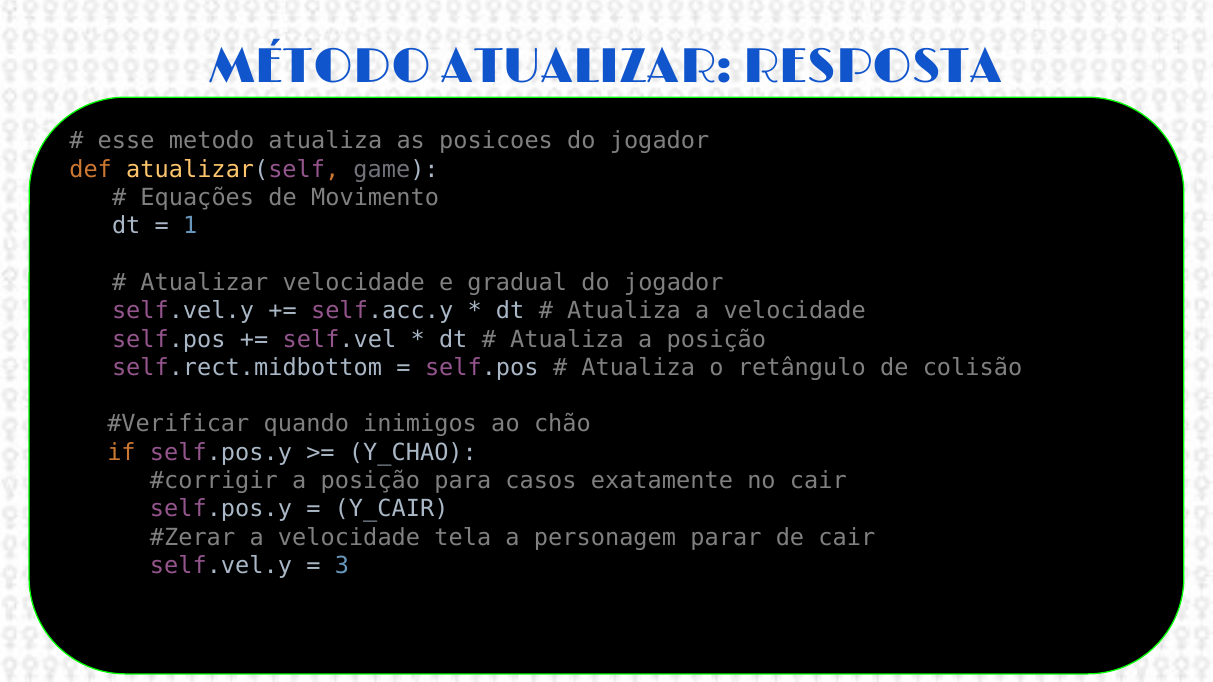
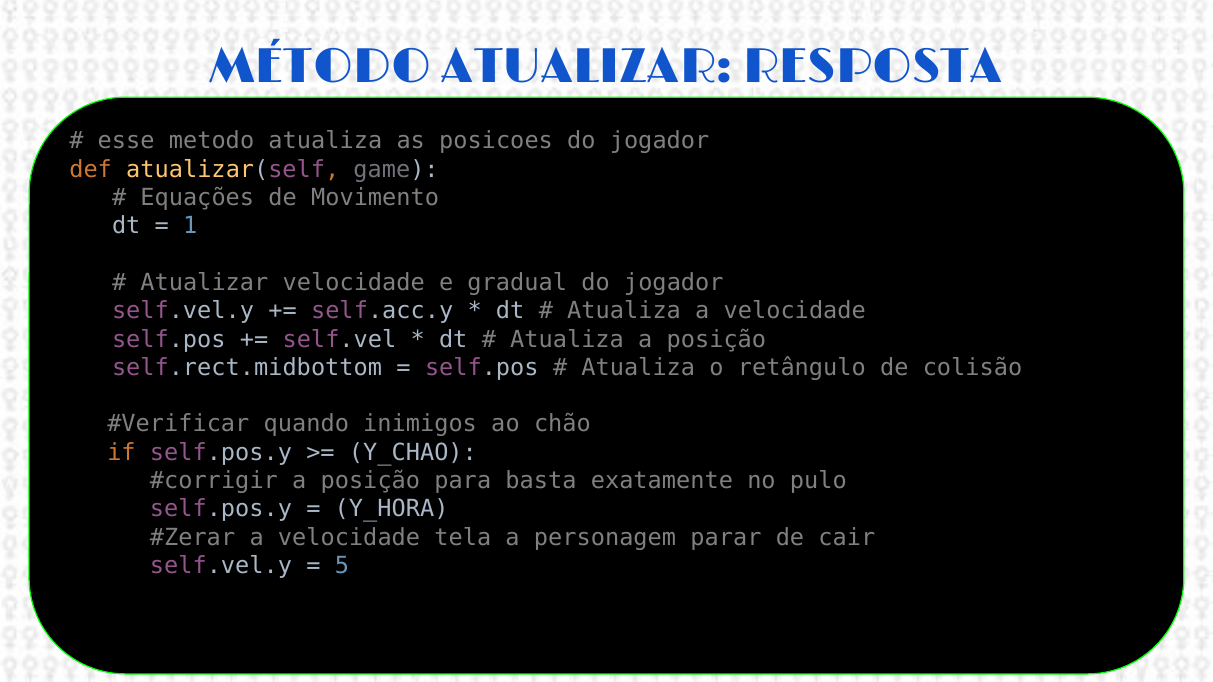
casos: casos -> basta
no cair: cair -> pulo
Y_CAIR: Y_CAIR -> Y_HORA
3: 3 -> 5
